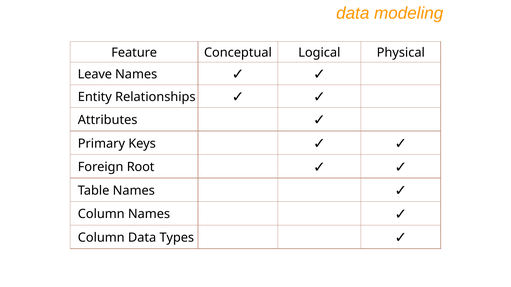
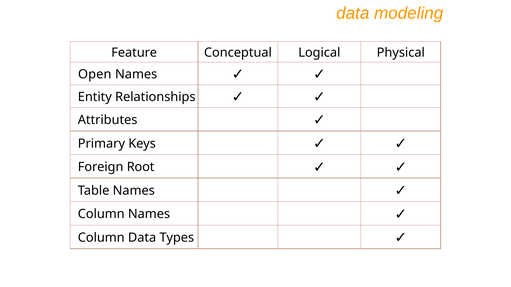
Leave: Leave -> Open
